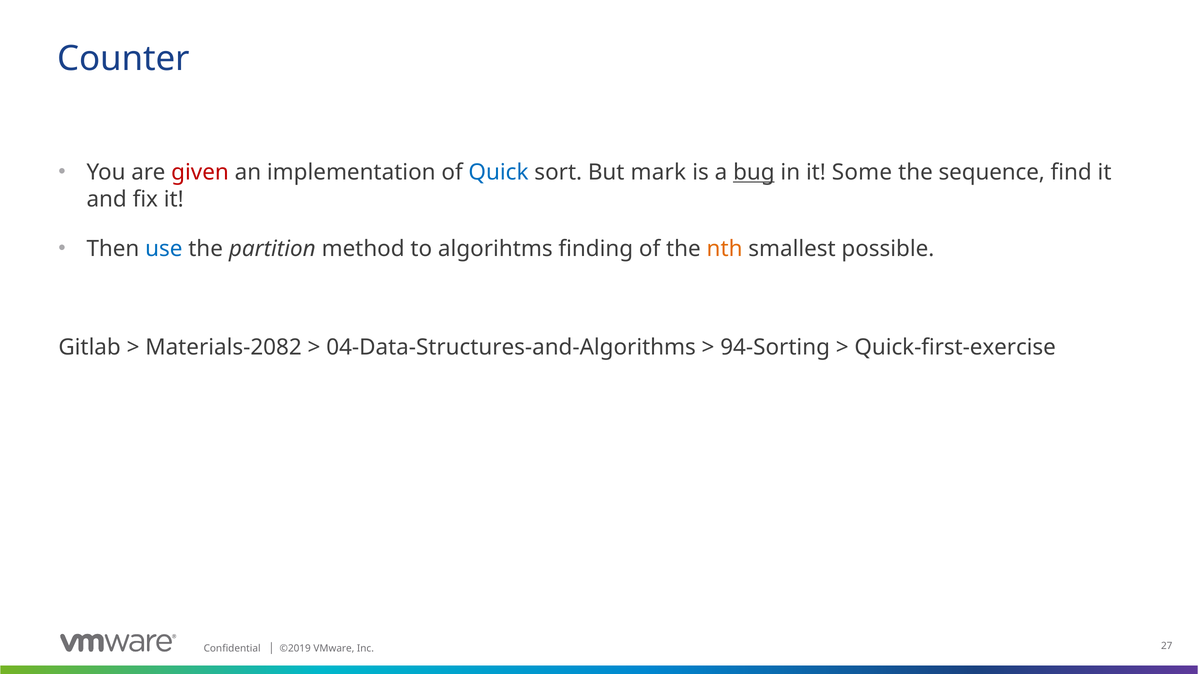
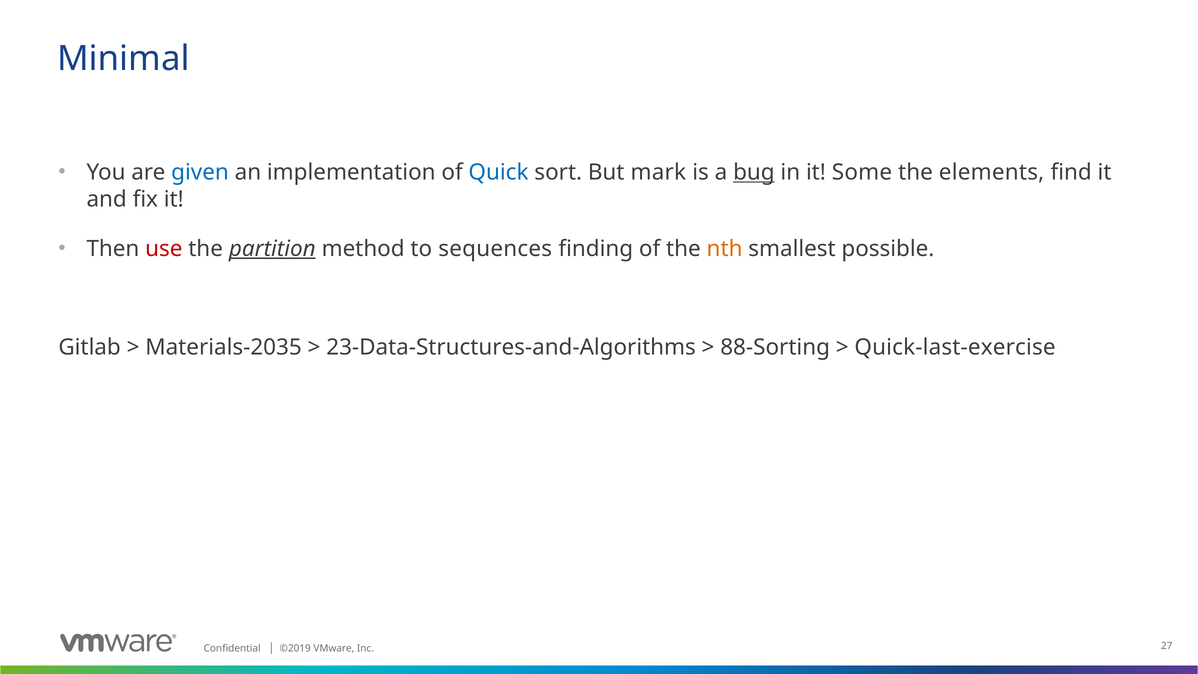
Counter: Counter -> Minimal
given colour: red -> blue
sequence: sequence -> elements
use colour: blue -> red
partition underline: none -> present
algorihtms: algorihtms -> sequences
Materials-2082: Materials-2082 -> Materials-2035
04-Data-Structures-and-Algorithms: 04-Data-Structures-and-Algorithms -> 23-Data-Structures-and-Algorithms
94-Sorting: 94-Sorting -> 88-Sorting
Quick-first-exercise: Quick-first-exercise -> Quick-last-exercise
